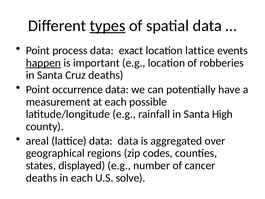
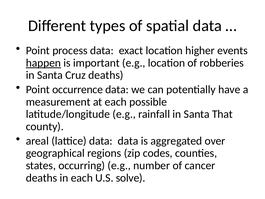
types underline: present -> none
location lattice: lattice -> higher
High: High -> That
displayed: displayed -> occurring
